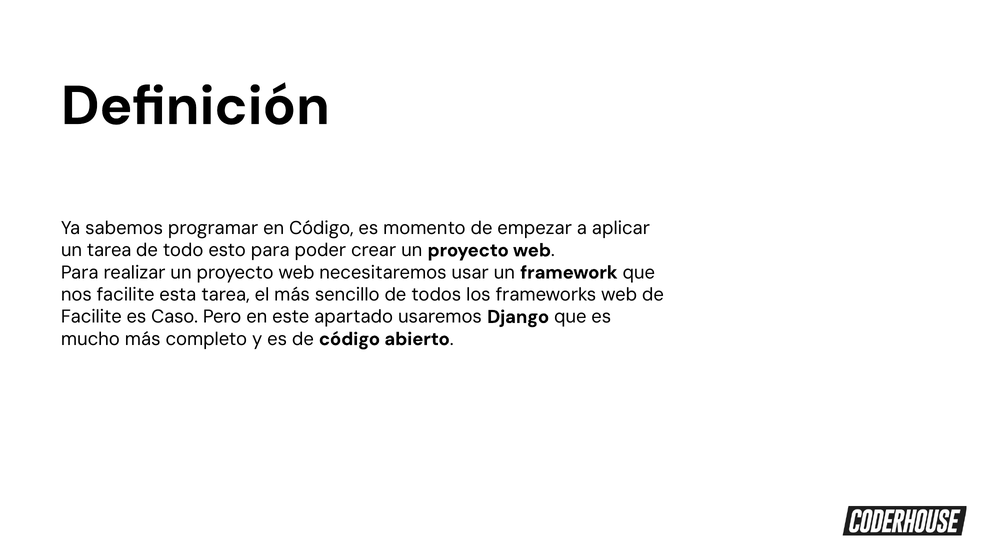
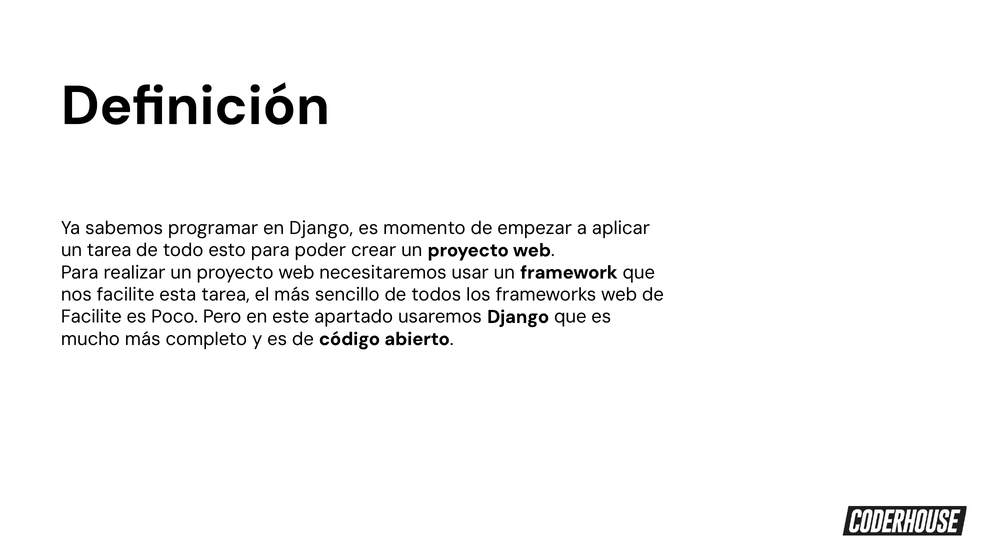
en Código: Código -> Django
Caso: Caso -> Poco
